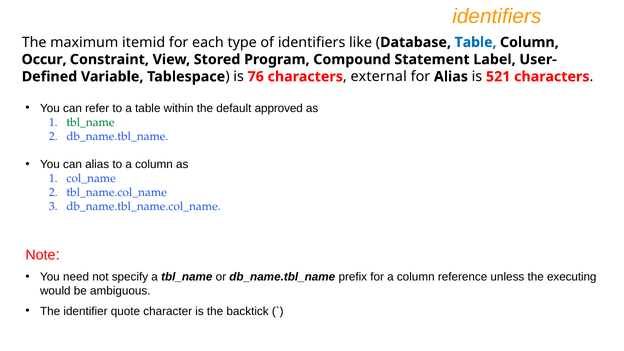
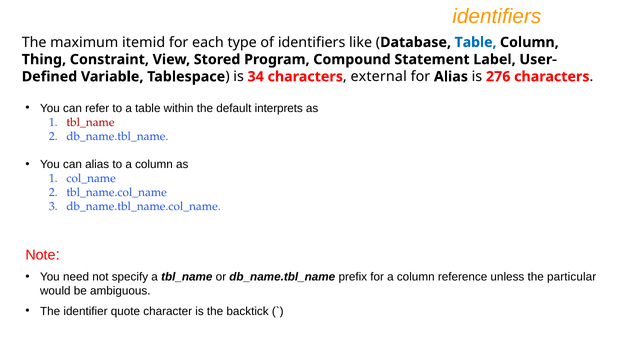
Occur: Occur -> Thing
76: 76 -> 34
521: 521 -> 276
approved: approved -> interprets
tbl_name at (90, 122) colour: green -> red
executing: executing -> particular
